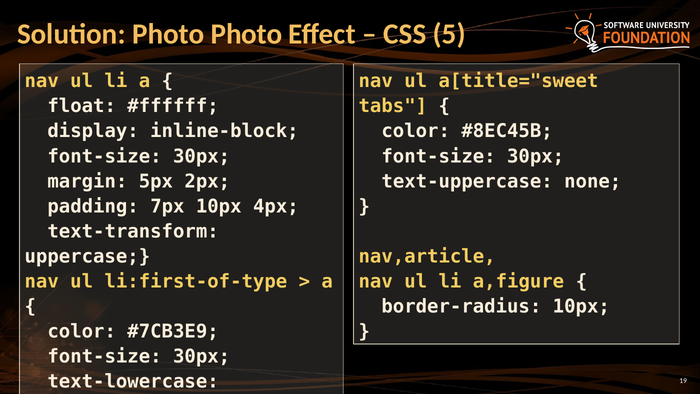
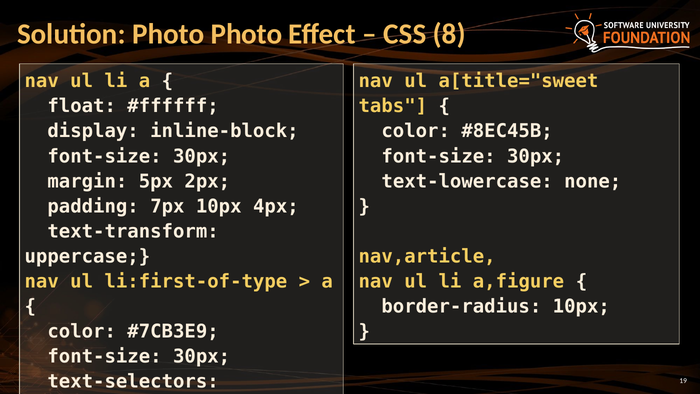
5: 5 -> 8
text-uppercase: text-uppercase -> text-lowercase
text-lowercase: text-lowercase -> text-selectors
